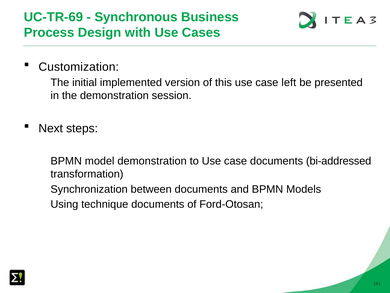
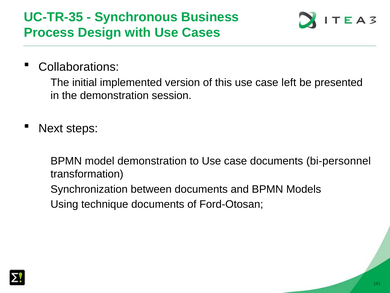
UC-TR-69: UC-TR-69 -> UC-TR-35
Customization: Customization -> Collaborations
bi-addressed: bi-addressed -> bi-personnel
